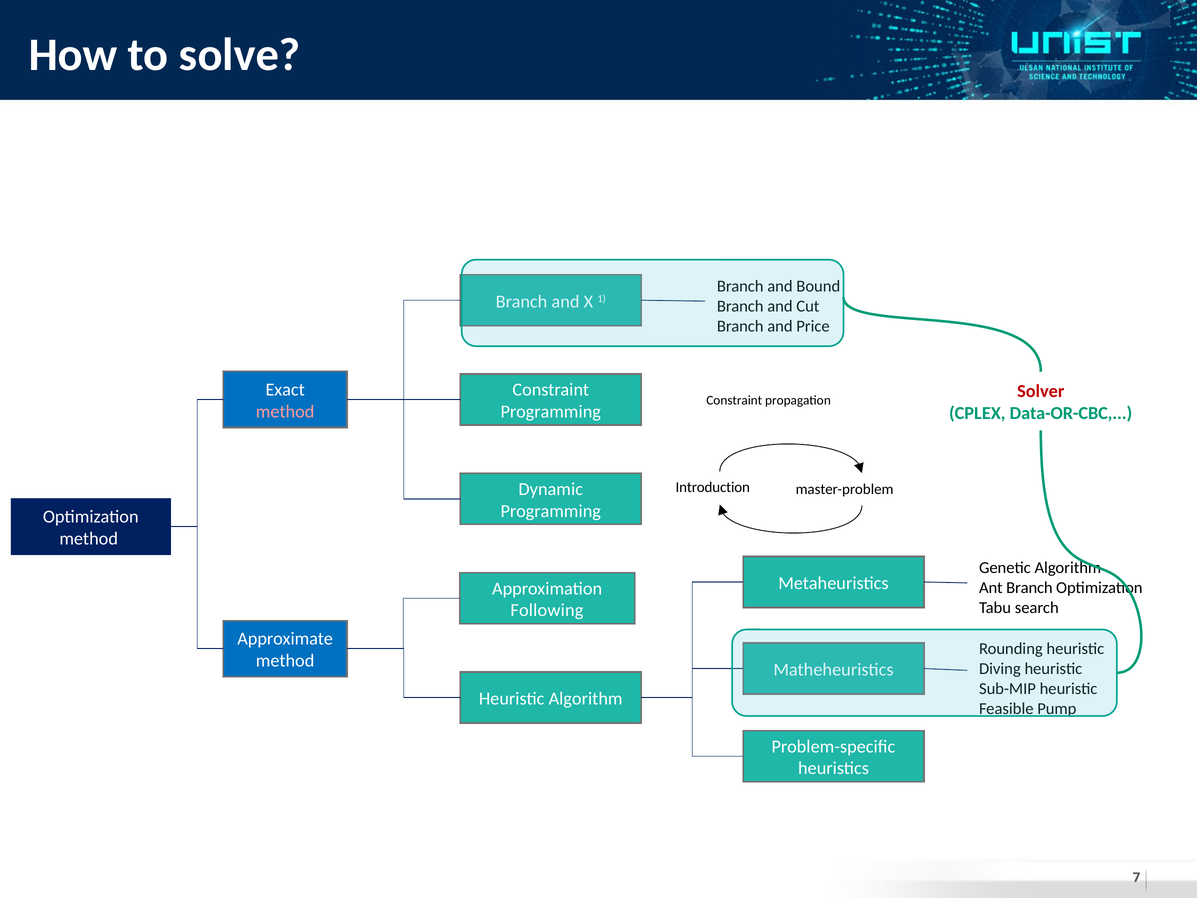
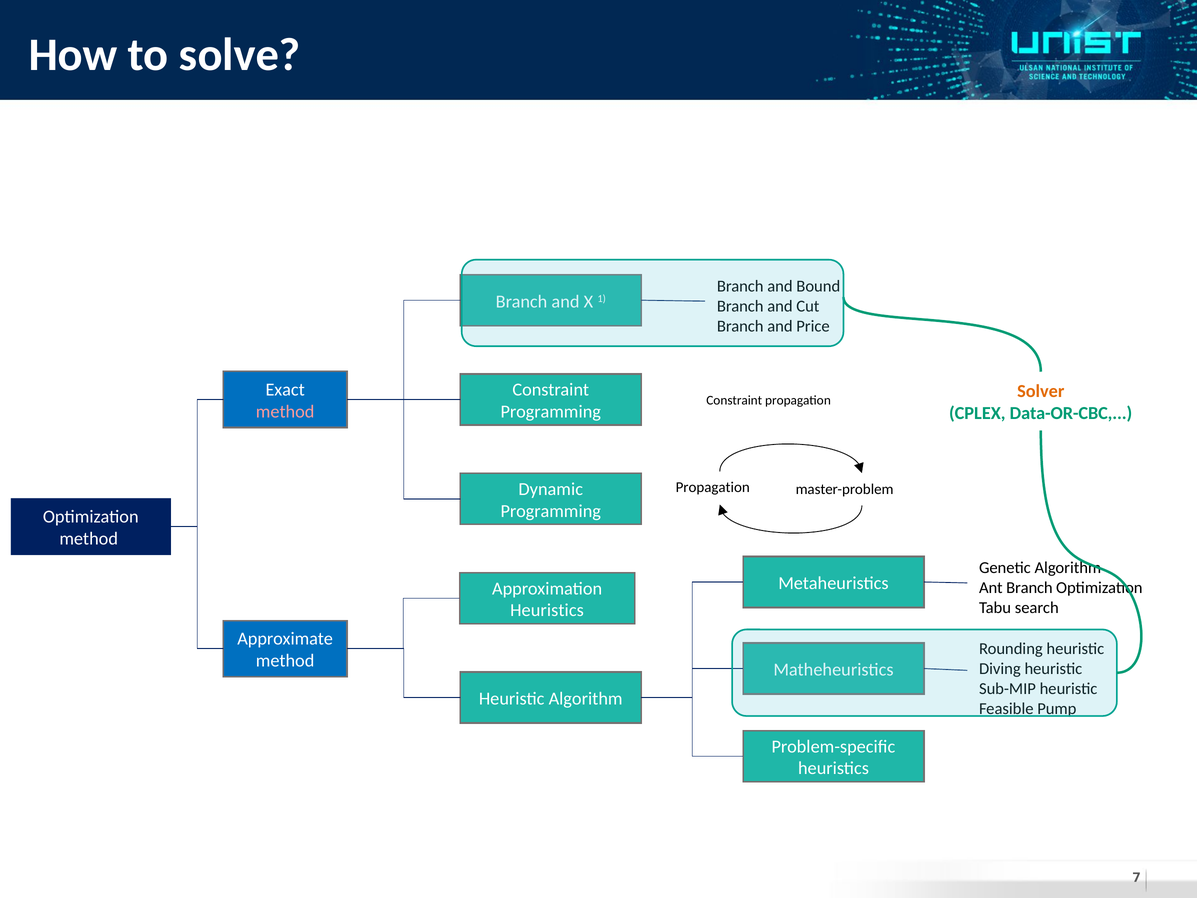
Solver colour: red -> orange
Introduction at (713, 487): Introduction -> Propagation
Following at (547, 610): Following -> Heuristics
